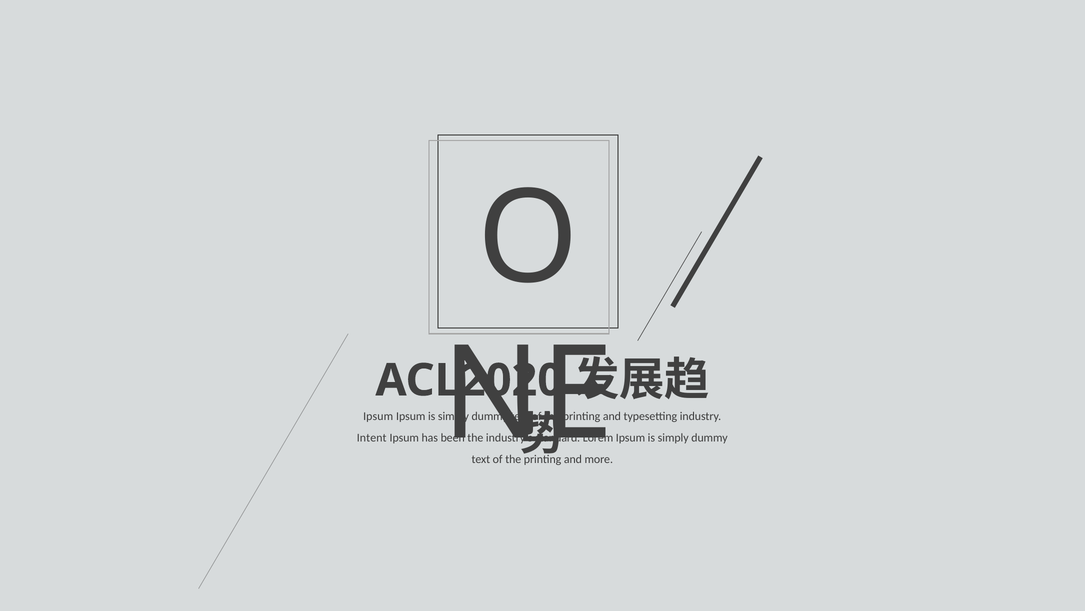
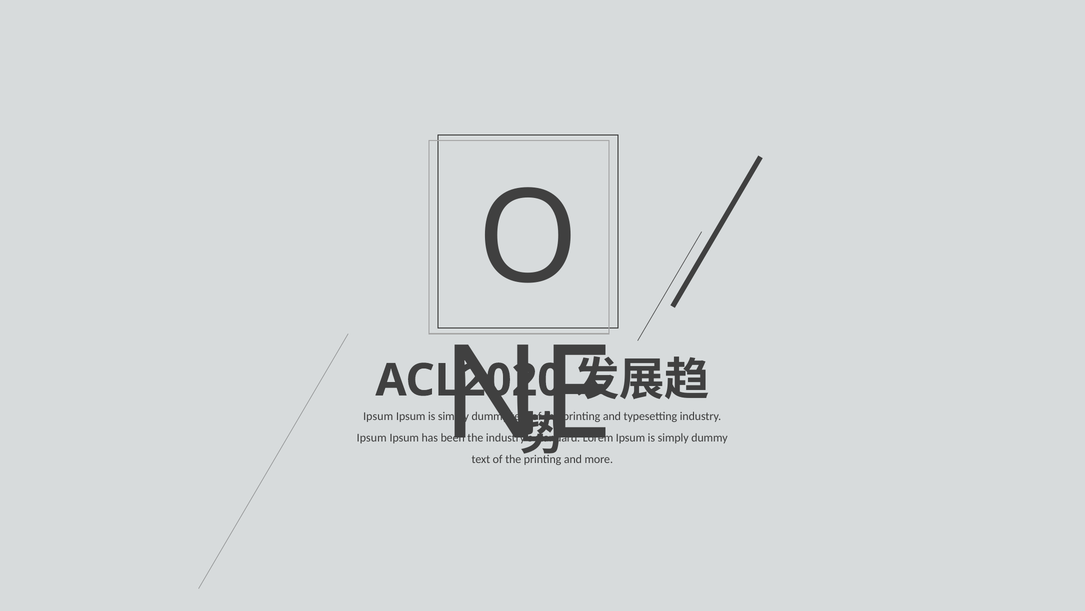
Intent at (372, 437): Intent -> Ipsum
